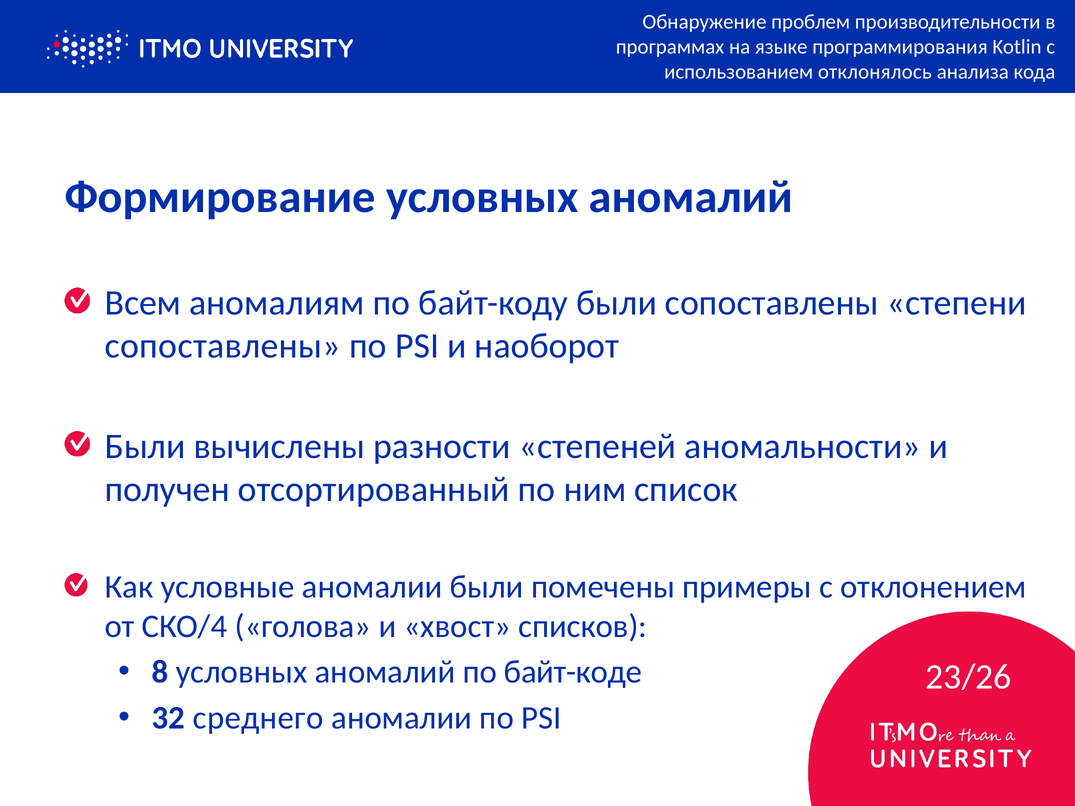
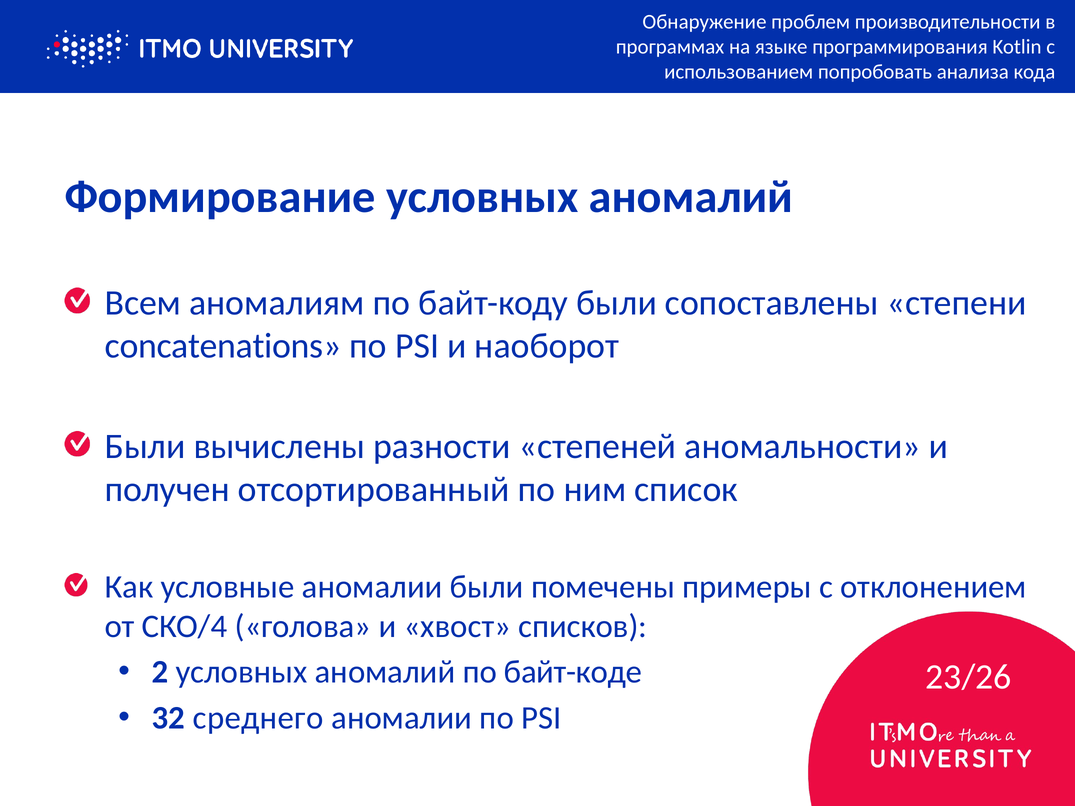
отклонялось: отклонялось -> попробовать
сопоставлены at (223, 346): сопоставлены -> concatenations
8: 8 -> 2
